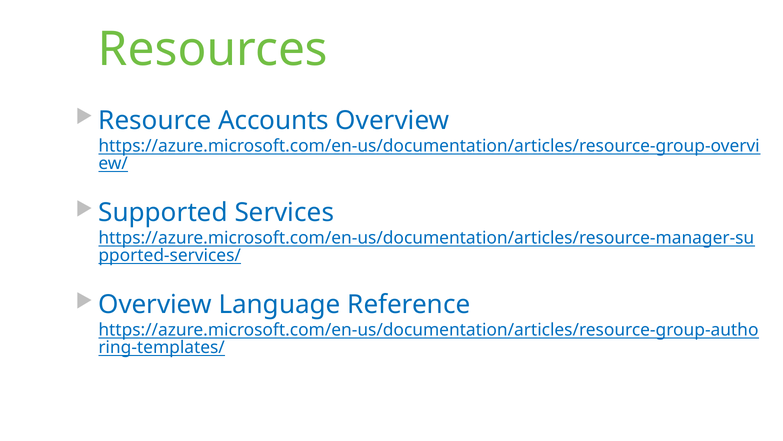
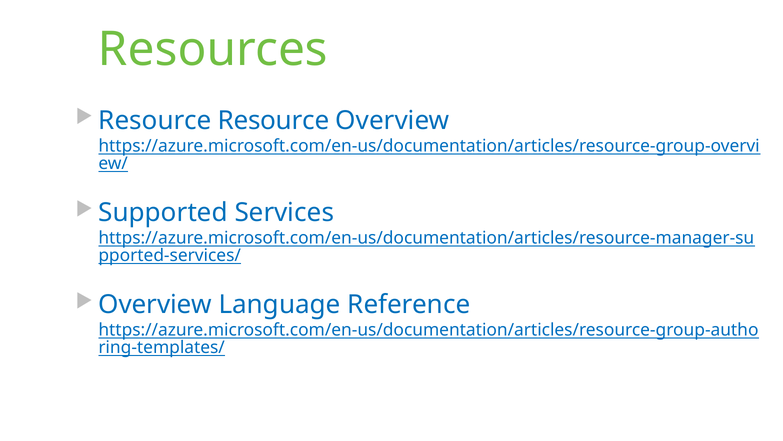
Resource Accounts: Accounts -> Resource
